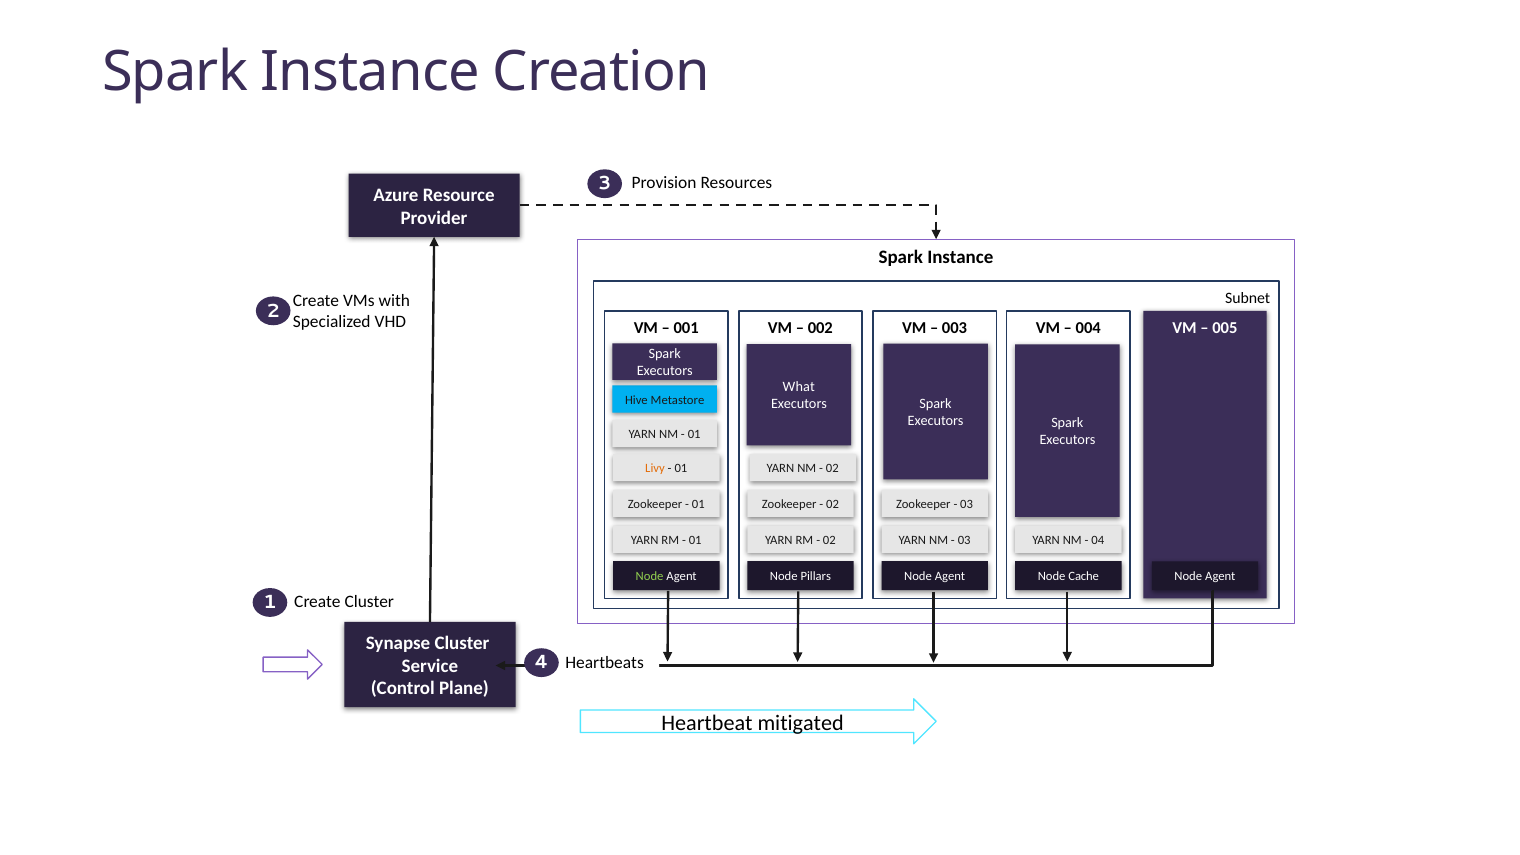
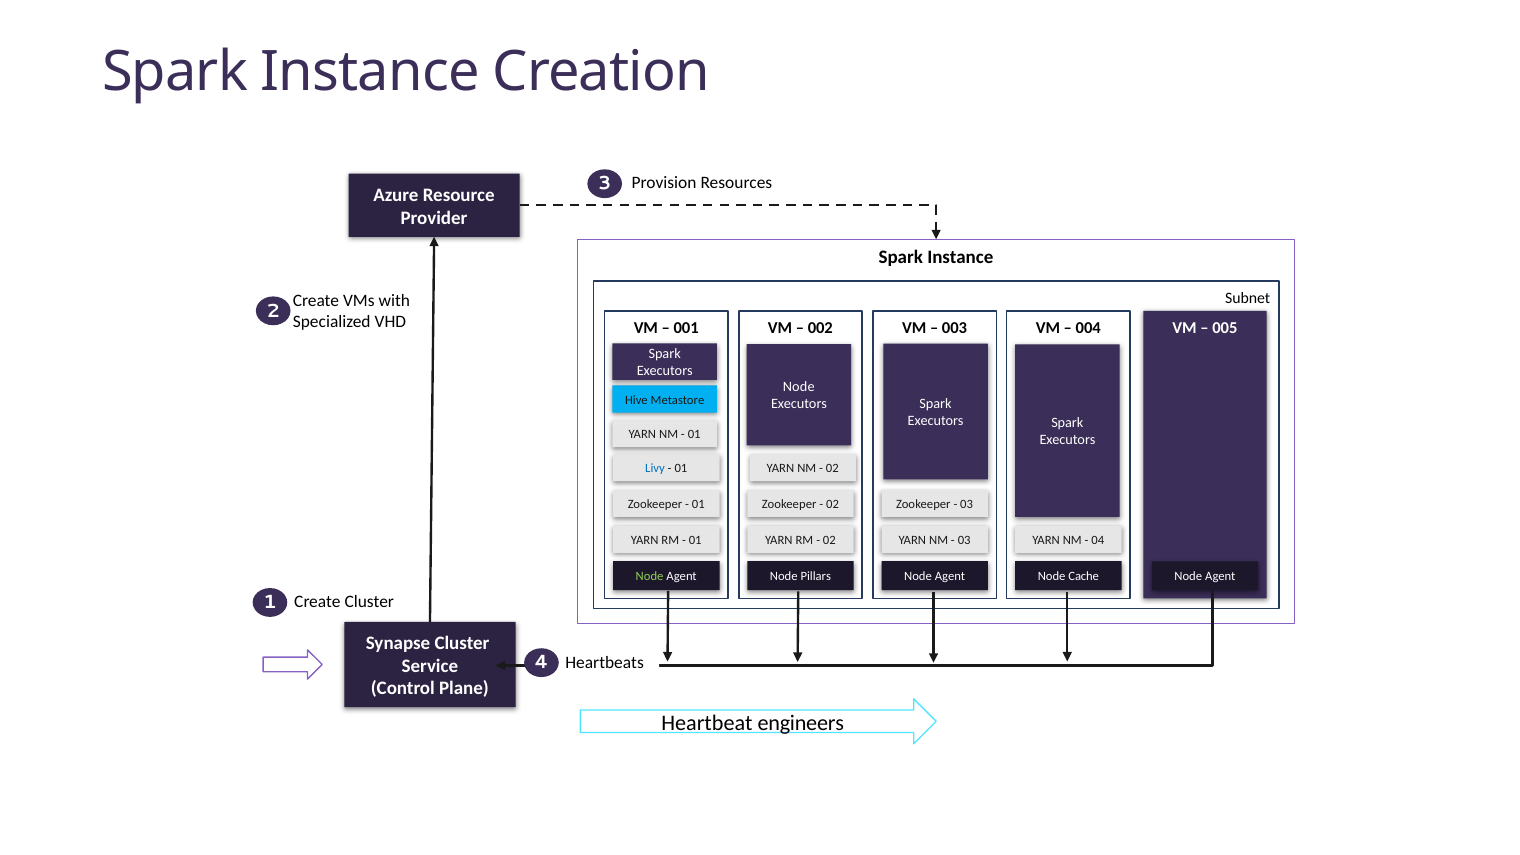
What at (799, 387): What -> Node
Livy colour: orange -> blue
mitigated: mitigated -> engineers
